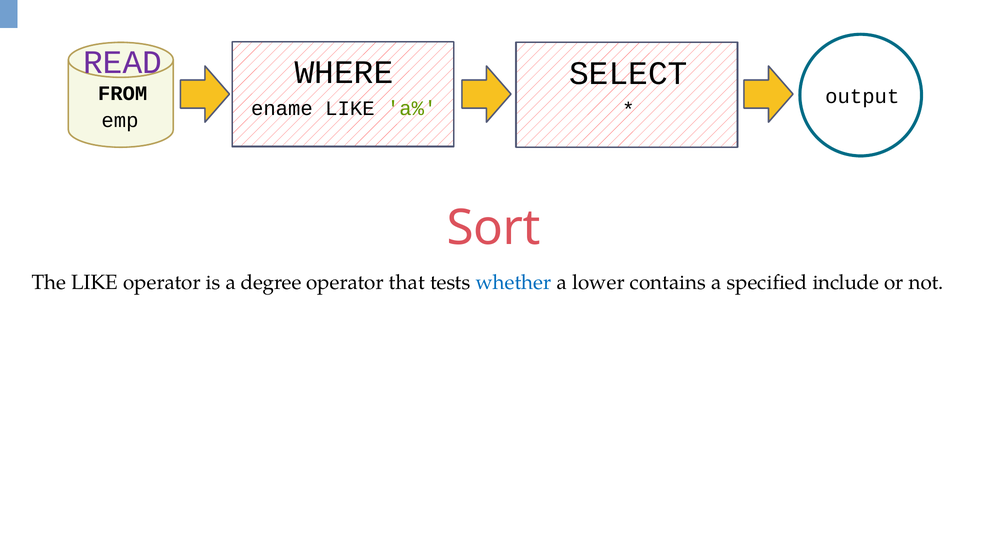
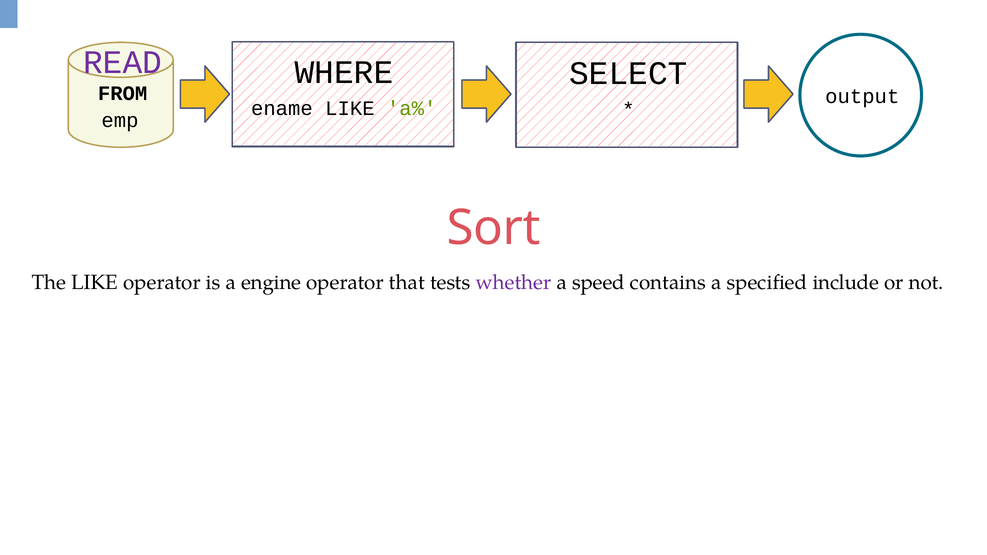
degree: degree -> engine
whether colour: blue -> purple
lower: lower -> speed
